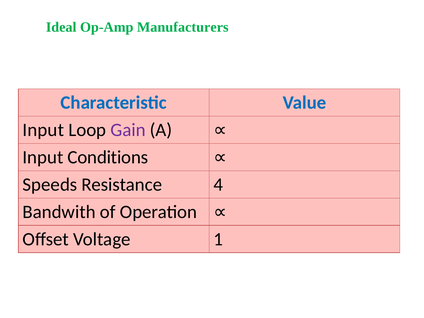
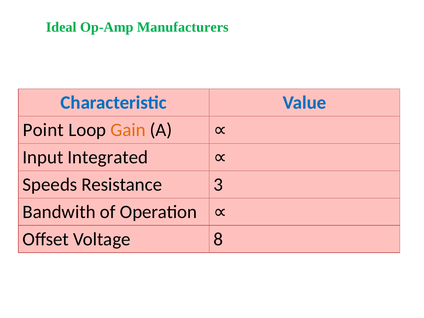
Input at (43, 130): Input -> Point
Gain colour: purple -> orange
Conditions: Conditions -> Integrated
4: 4 -> 3
1: 1 -> 8
